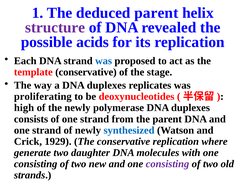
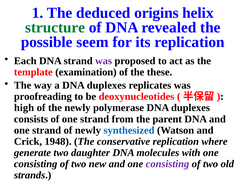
deduced parent: parent -> origins
structure colour: purple -> green
acids: acids -> seem
was at (104, 61) colour: blue -> purple
template conservative: conservative -> examination
stage: stage -> these
proliferating: proliferating -> proofreading
1929: 1929 -> 1948
